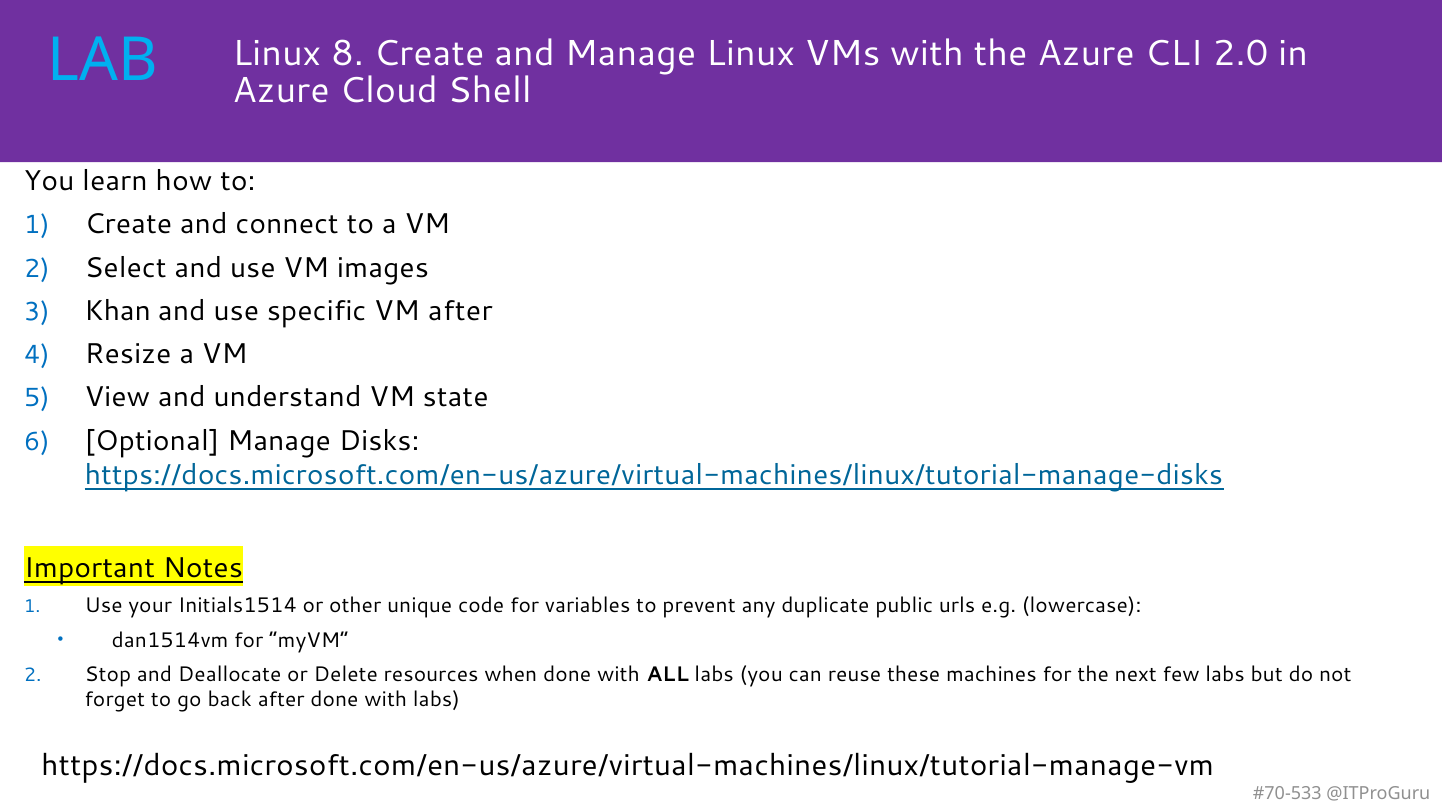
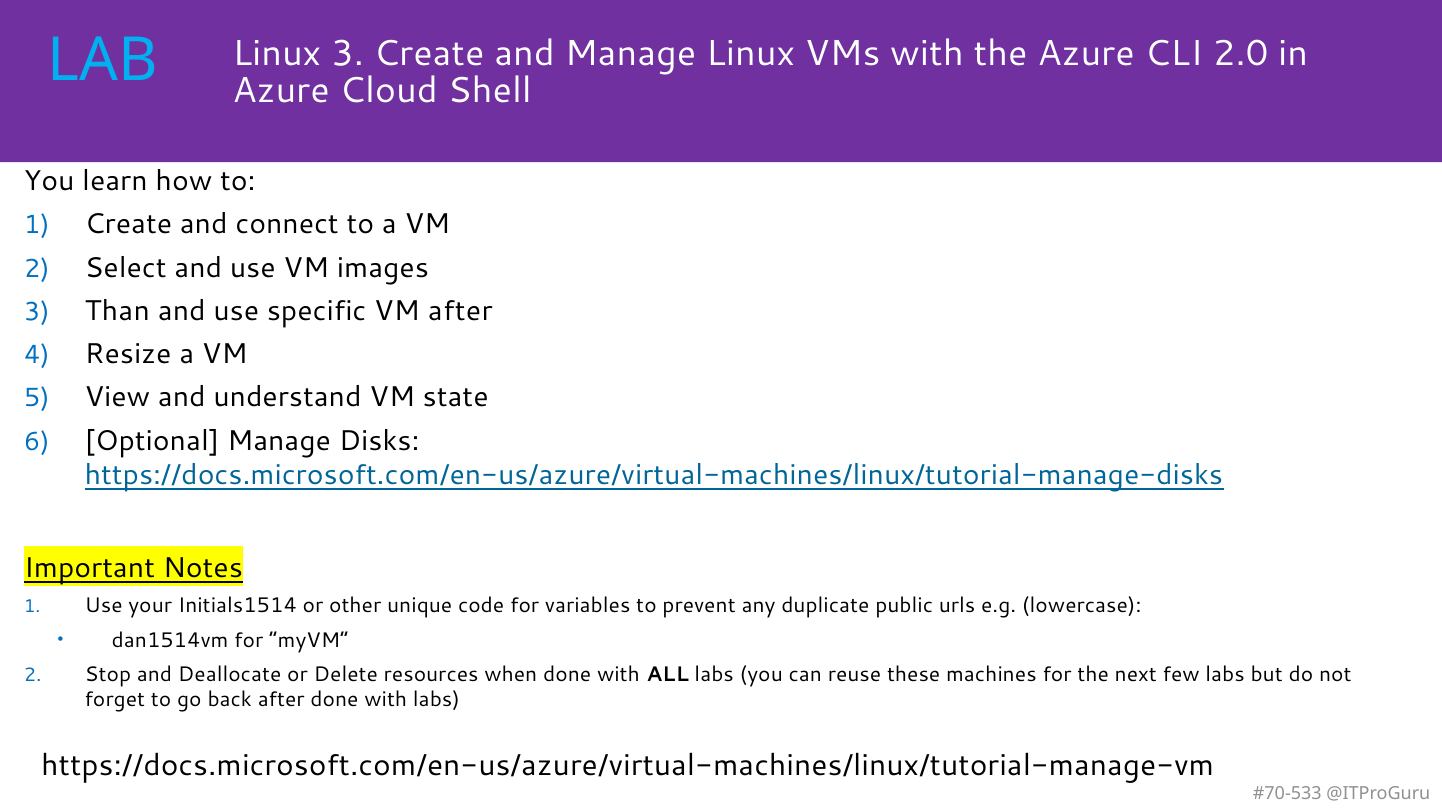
Linux 8: 8 -> 3
Khan: Khan -> Than
